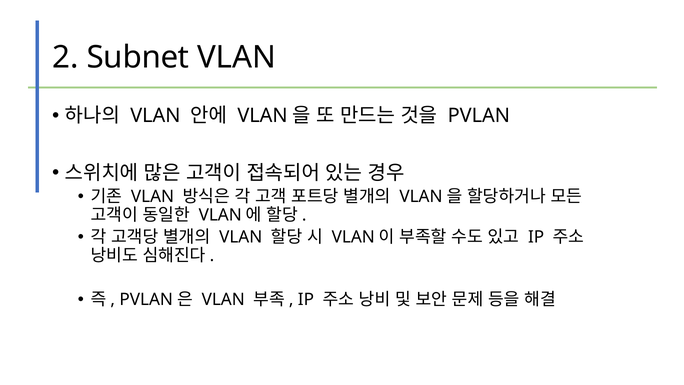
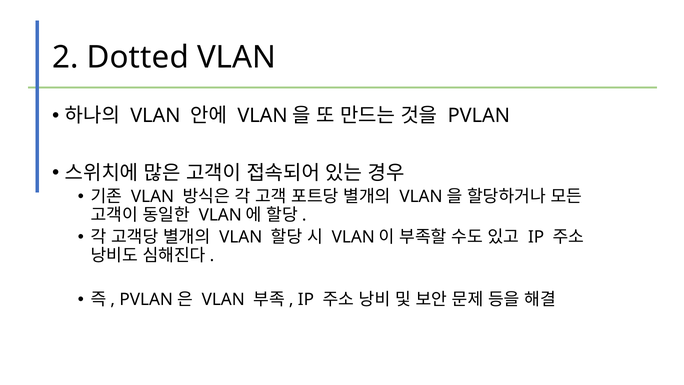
Subnet: Subnet -> Dotted
